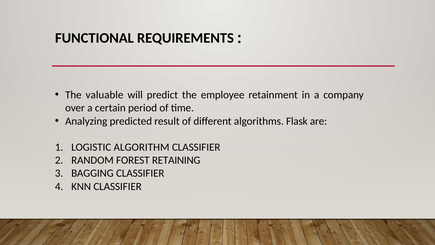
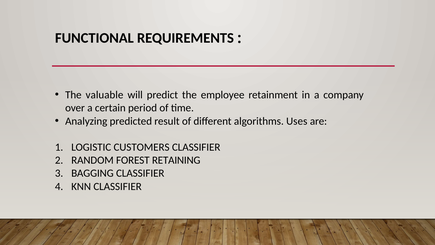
Flask: Flask -> Uses
ALGORITHM: ALGORITHM -> CUSTOMERS
